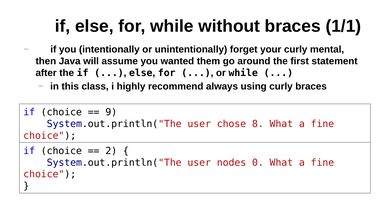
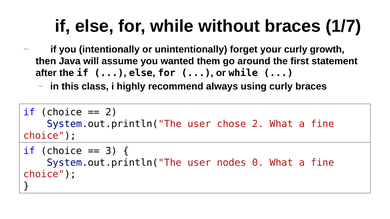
1/1: 1/1 -> 1/7
mental: mental -> growth
9 at (111, 112): 9 -> 2
chose 8: 8 -> 2
2: 2 -> 3
